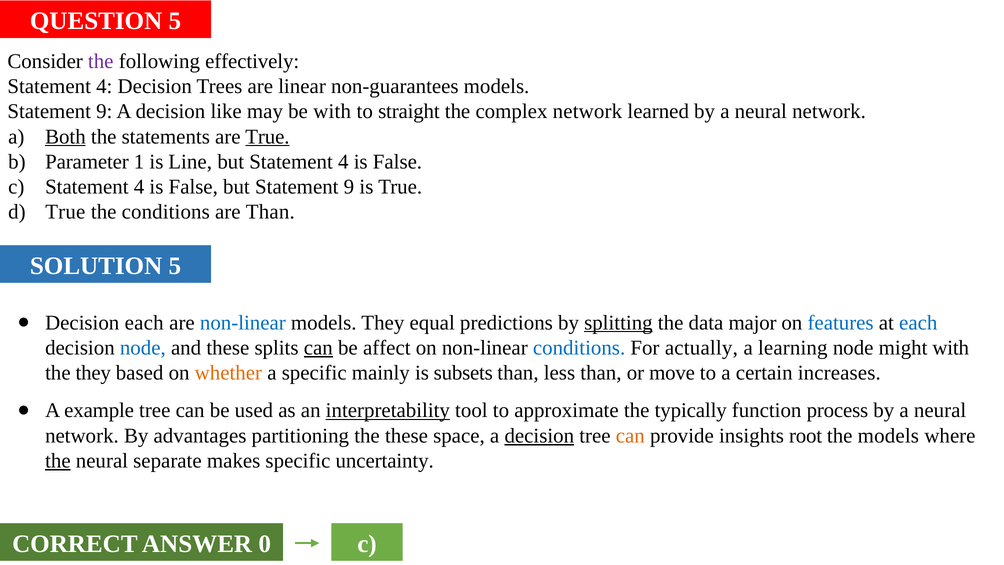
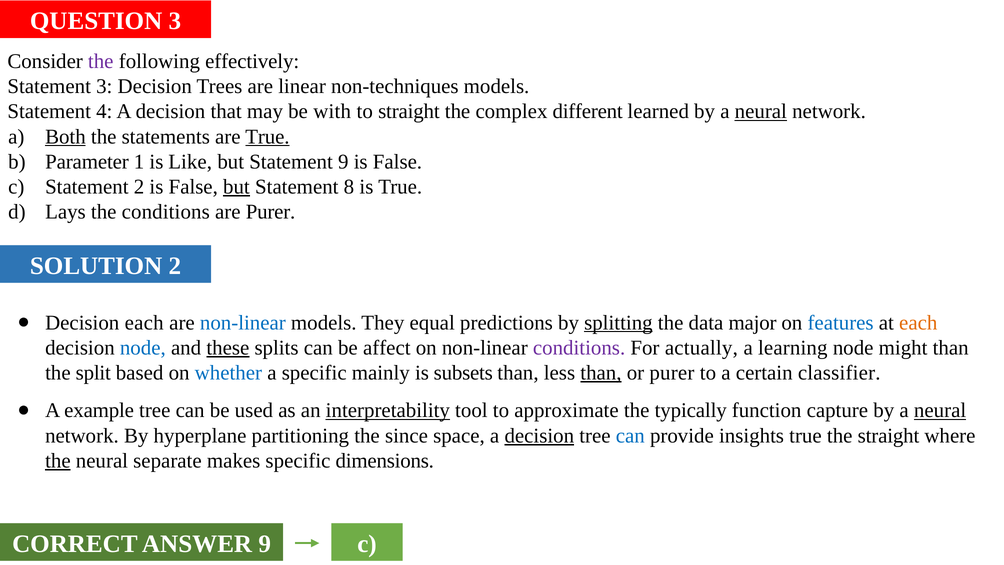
QUESTION 5: 5 -> 3
4 at (104, 86): 4 -> 3
non-guarantees: non-guarantees -> non-techniques
9 at (104, 111): 9 -> 4
like: like -> that
complex network: network -> different
neural at (761, 111) underline: none -> present
Line: Line -> Like
but Statement 4: 4 -> 9
c Statement 4: 4 -> 2
but at (236, 187) underline: none -> present
9 at (349, 187): 9 -> 8
True at (65, 212): True -> Lays
are Than: Than -> Purer
SOLUTION 5: 5 -> 2
each at (918, 322) colour: blue -> orange
these at (228, 348) underline: none -> present
can at (318, 348) underline: present -> none
conditions at (579, 348) colour: blue -> purple
might with: with -> than
the they: they -> split
whether colour: orange -> blue
than at (601, 373) underline: none -> present
or move: move -> purer
increases: increases -> classifier
process: process -> capture
neural at (940, 410) underline: none -> present
advantages: advantages -> hyperplane
the these: these -> since
can at (630, 435) colour: orange -> blue
insights root: root -> true
the models: models -> straight
uncertainty: uncertainty -> dimensions
ANSWER 0: 0 -> 9
